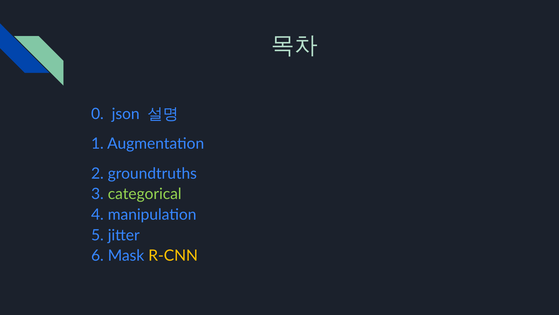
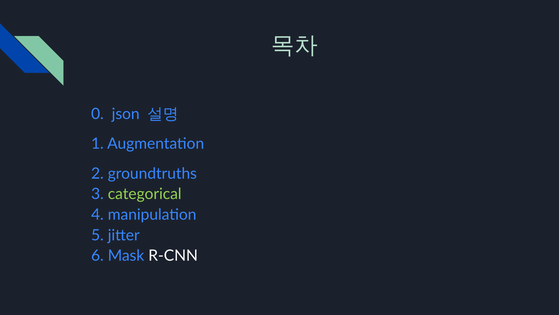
R-CNN colour: yellow -> white
